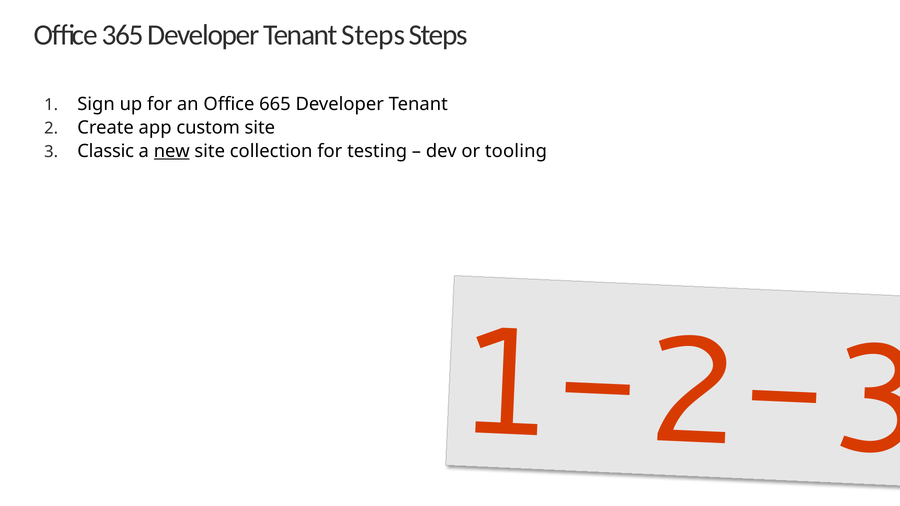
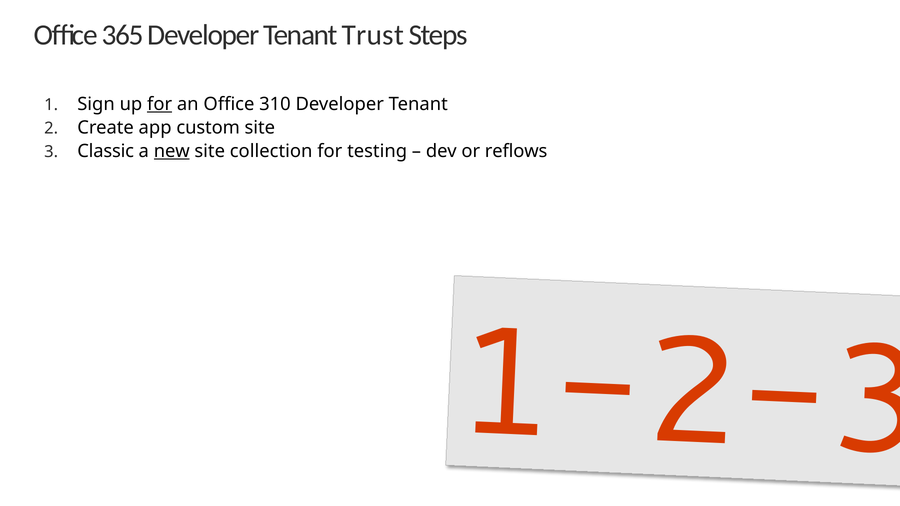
Tenant Steps: Steps -> Trust
for at (160, 104) underline: none -> present
665: 665 -> 310
tooling: tooling -> reflows
